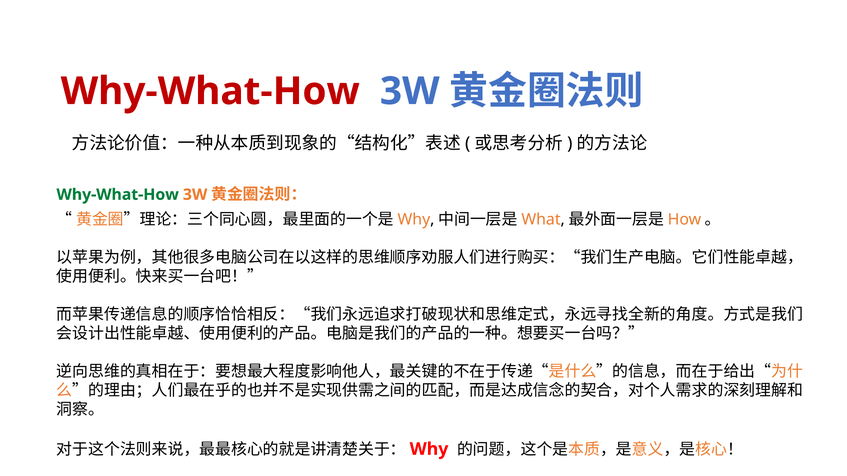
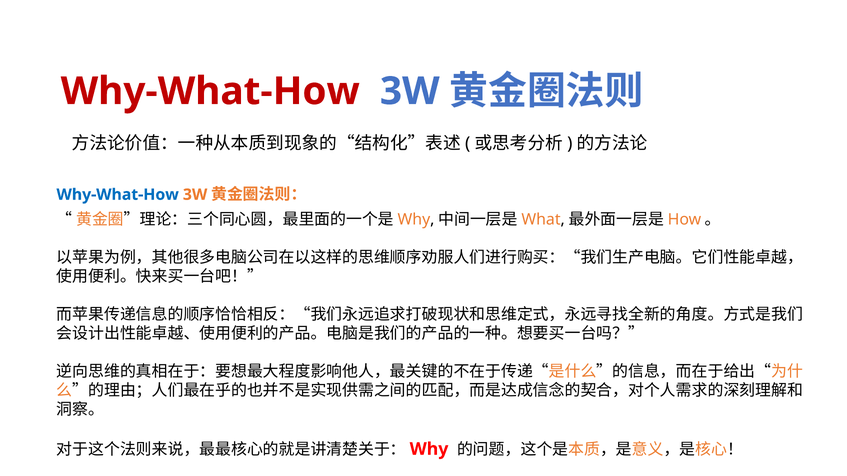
Why-What-How at (118, 195) colour: green -> blue
